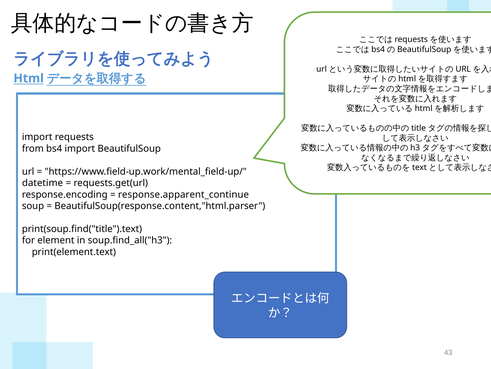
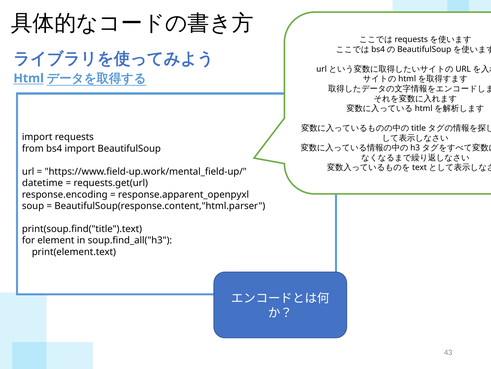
response.apparent_continue: response.apparent_continue -> response.apparent_openpyxl
